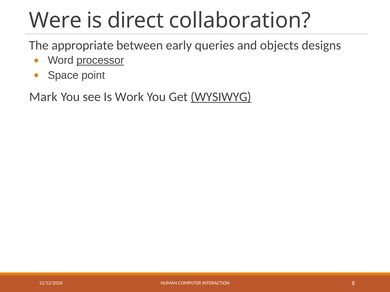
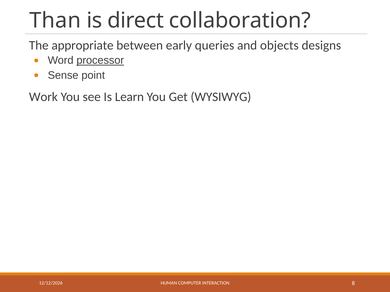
Were: Were -> Than
Space: Space -> Sense
Mark: Mark -> Work
Work: Work -> Learn
WYSIWYG underline: present -> none
